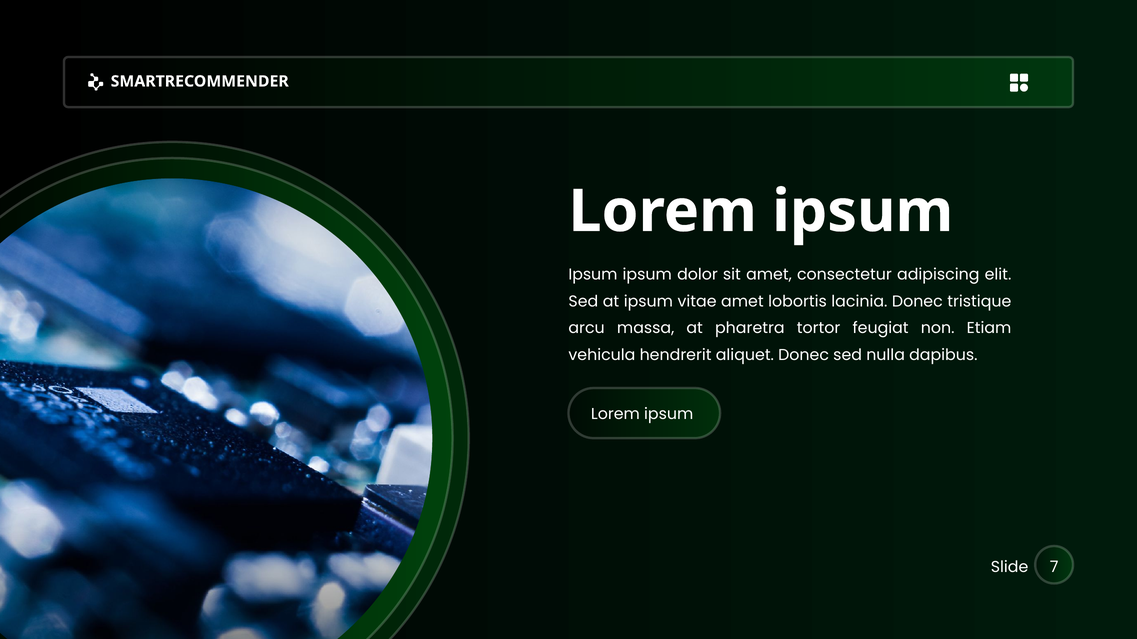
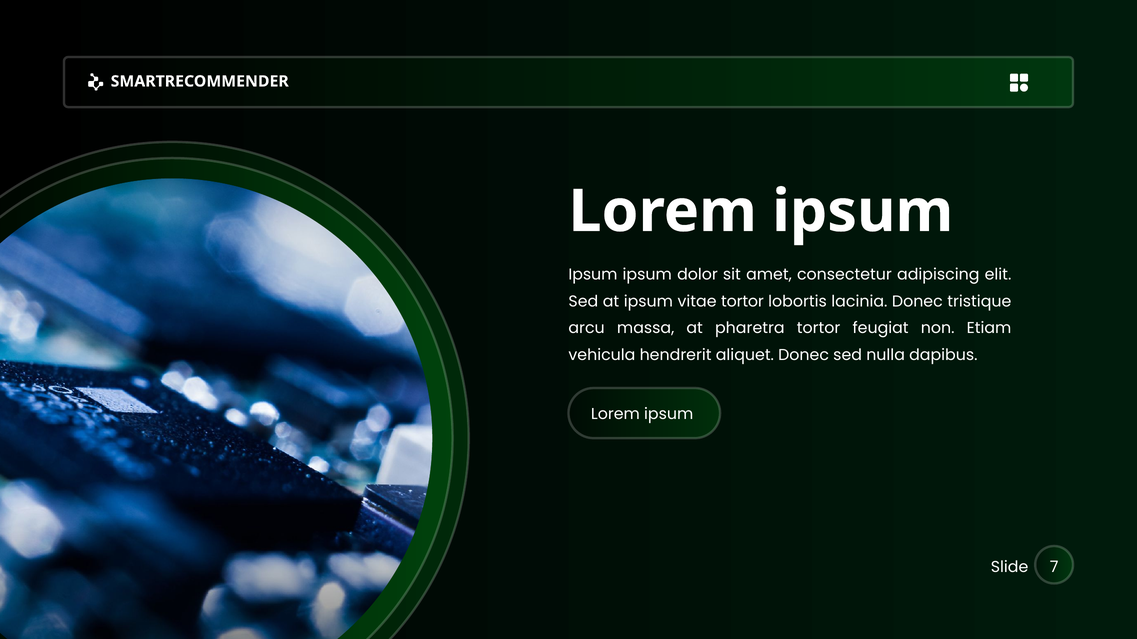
vitae amet: amet -> tortor
